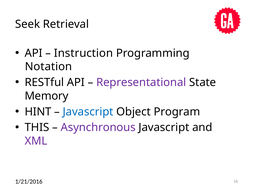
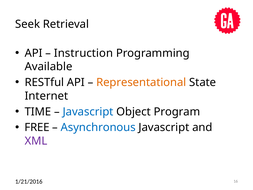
Notation: Notation -> Available
Representational colour: purple -> orange
Memory: Memory -> Internet
HINT: HINT -> TIME
THIS: THIS -> FREE
Asynchronous colour: purple -> blue
